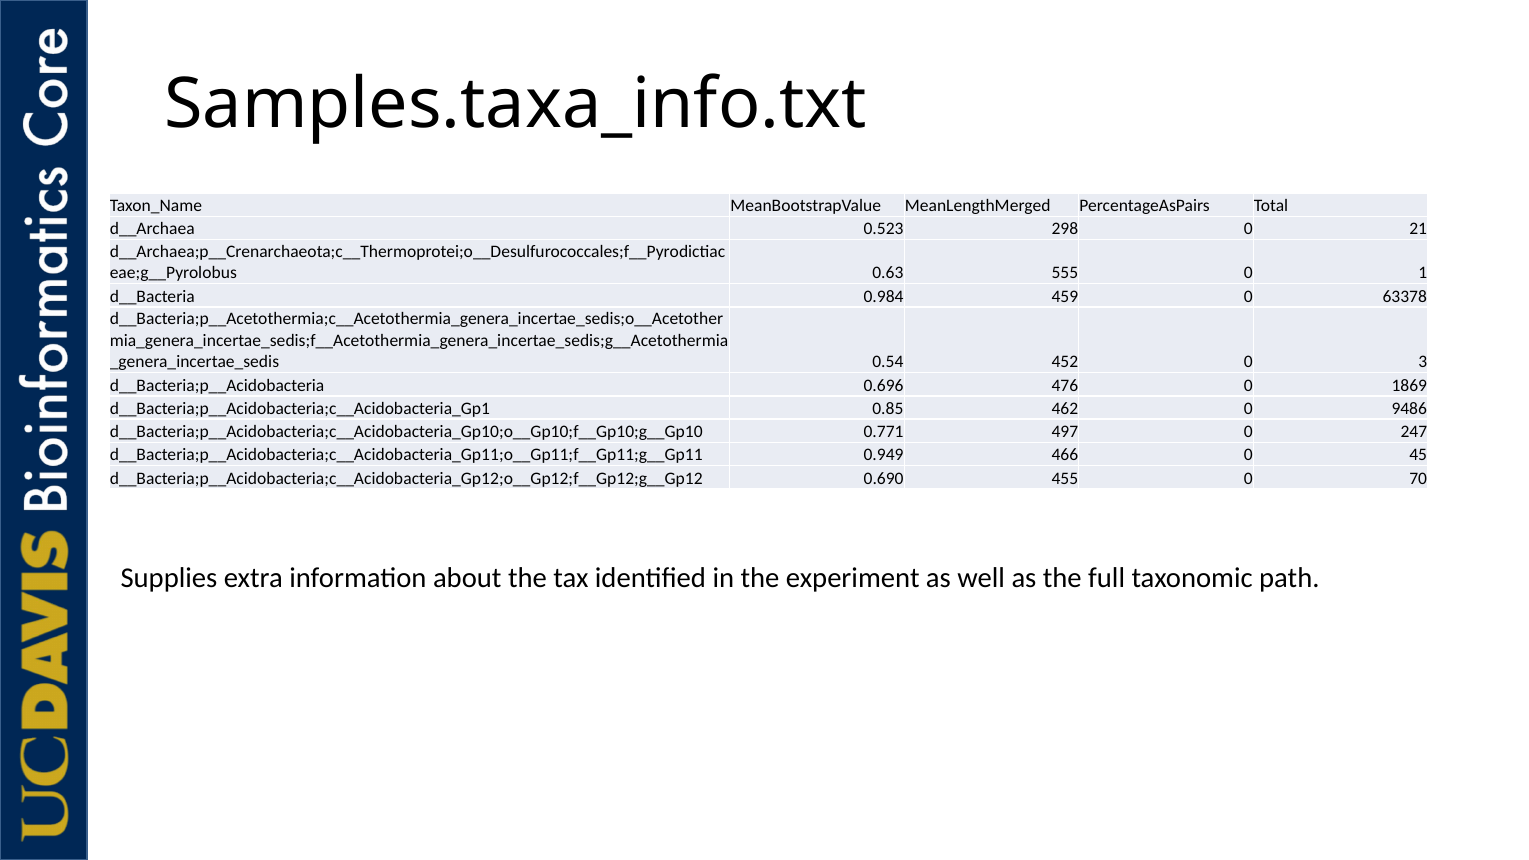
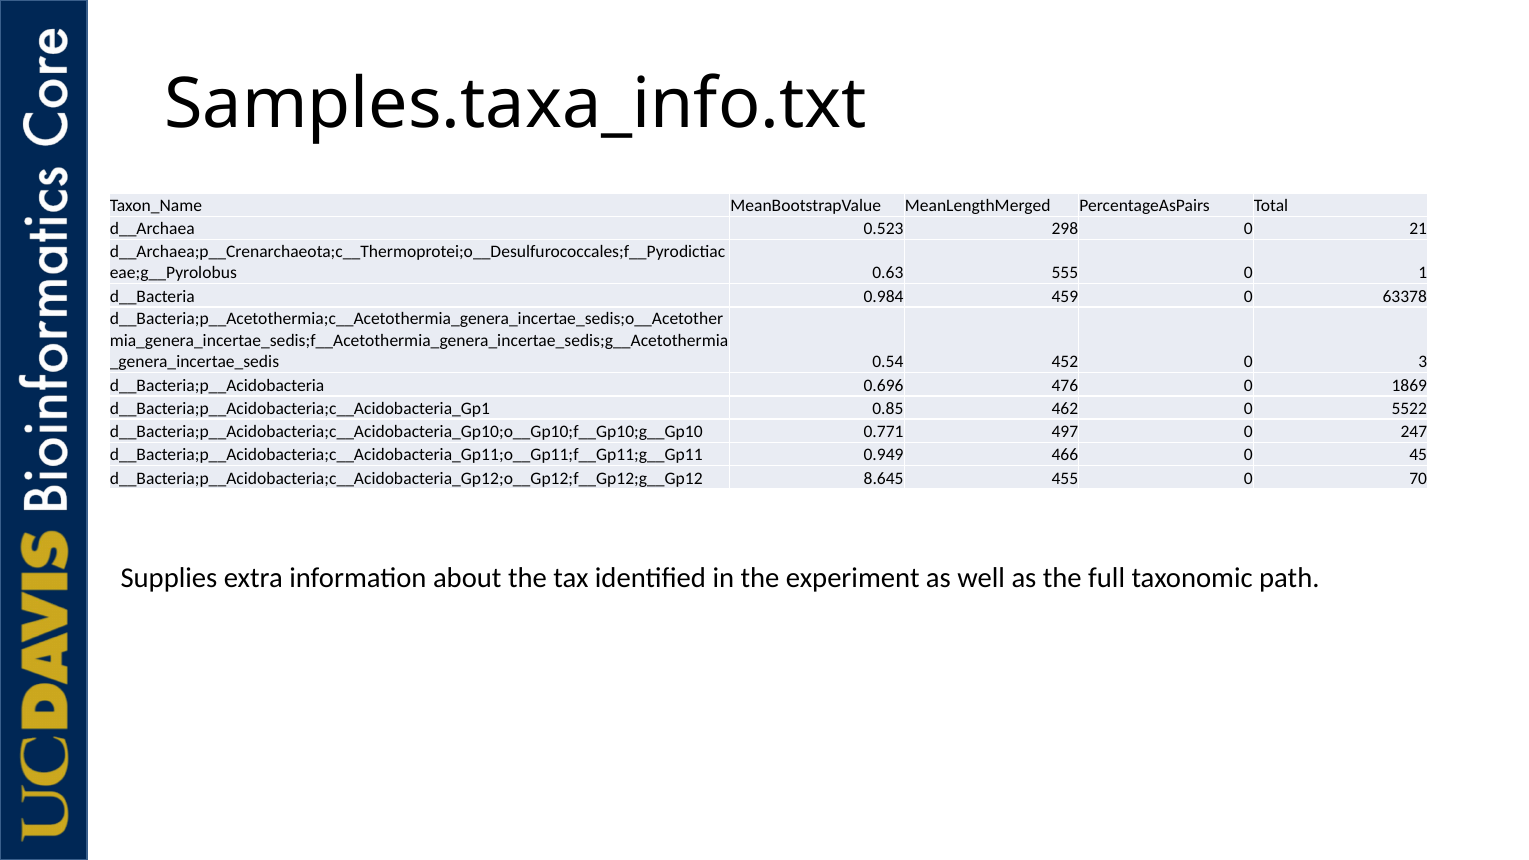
9486: 9486 -> 5522
0.690: 0.690 -> 8.645
